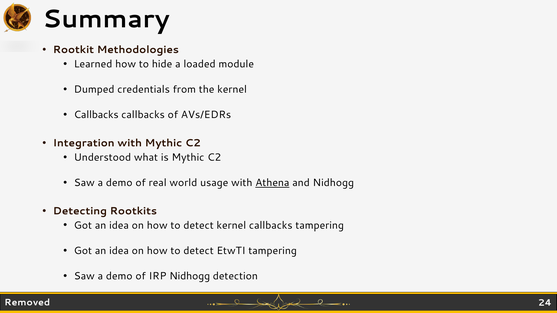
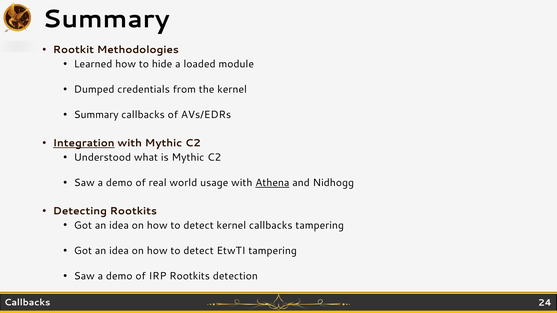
Callbacks at (96, 115): Callbacks -> Summary
Integration underline: none -> present
IRP Nidhogg: Nidhogg -> Rootkits
Removed at (27, 303): Removed -> Callbacks
